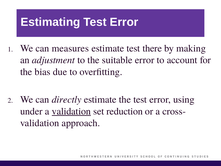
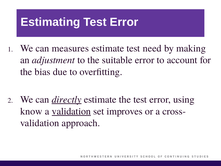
there: there -> need
directly underline: none -> present
under: under -> know
reduction: reduction -> improves
